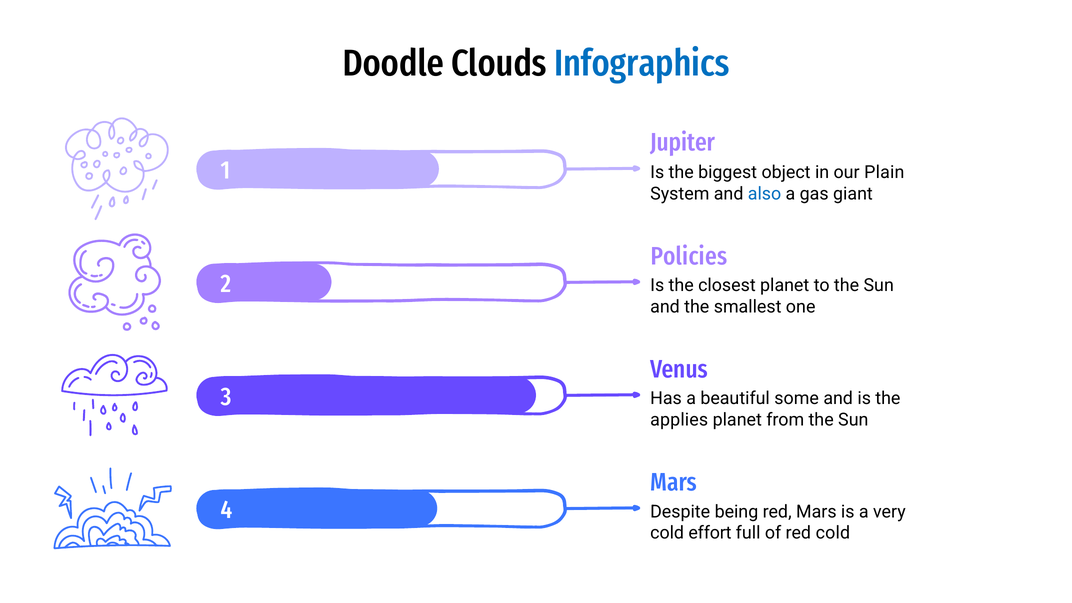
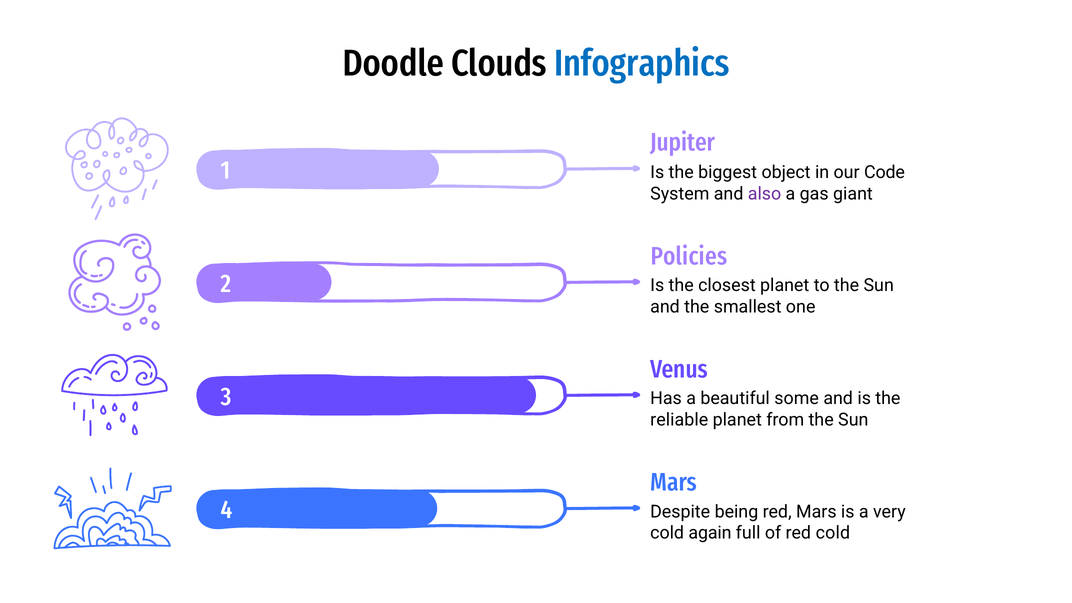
Plain: Plain -> Code
also colour: blue -> purple
applies: applies -> reliable
effort: effort -> again
